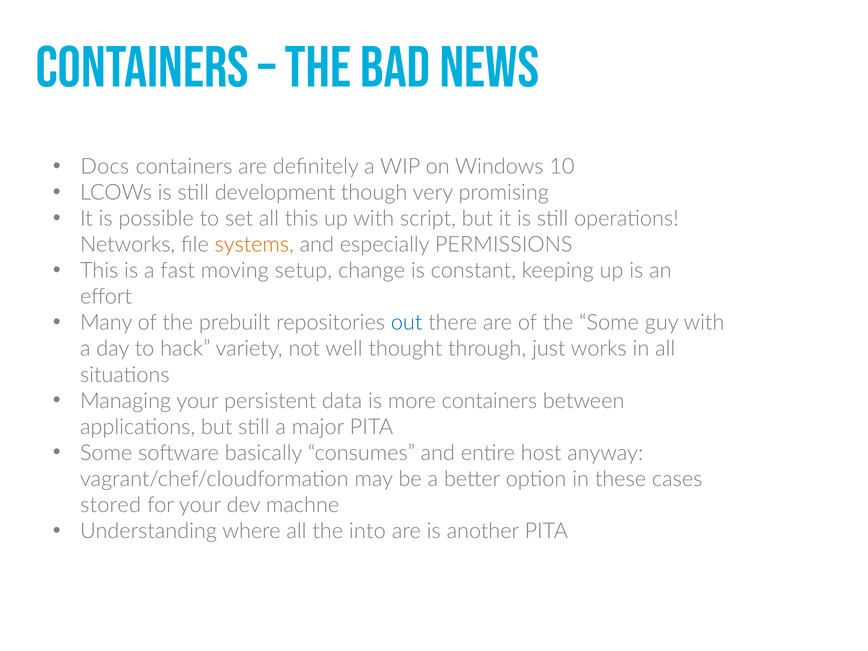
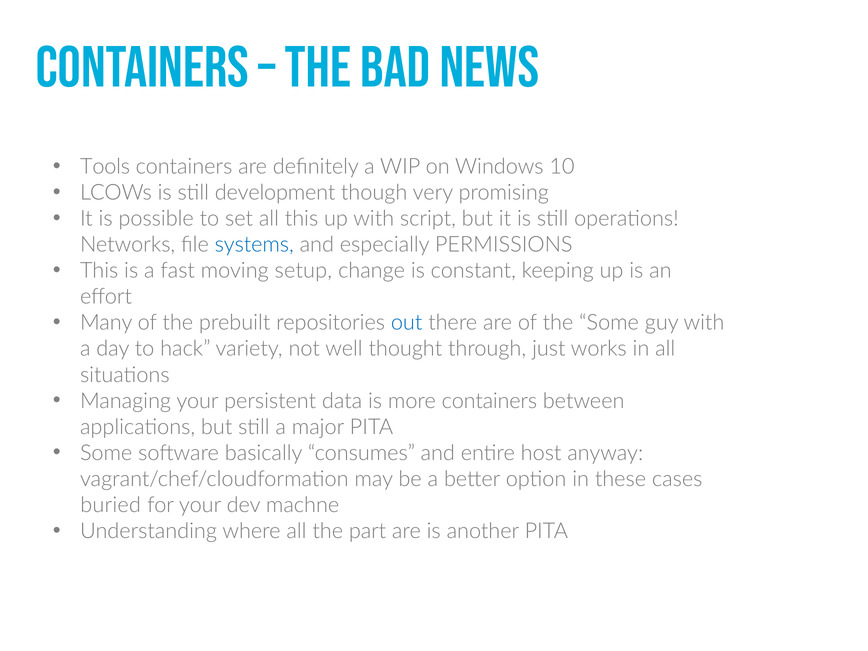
Docs: Docs -> Tools
systems colour: orange -> blue
stored: stored -> buried
into: into -> part
